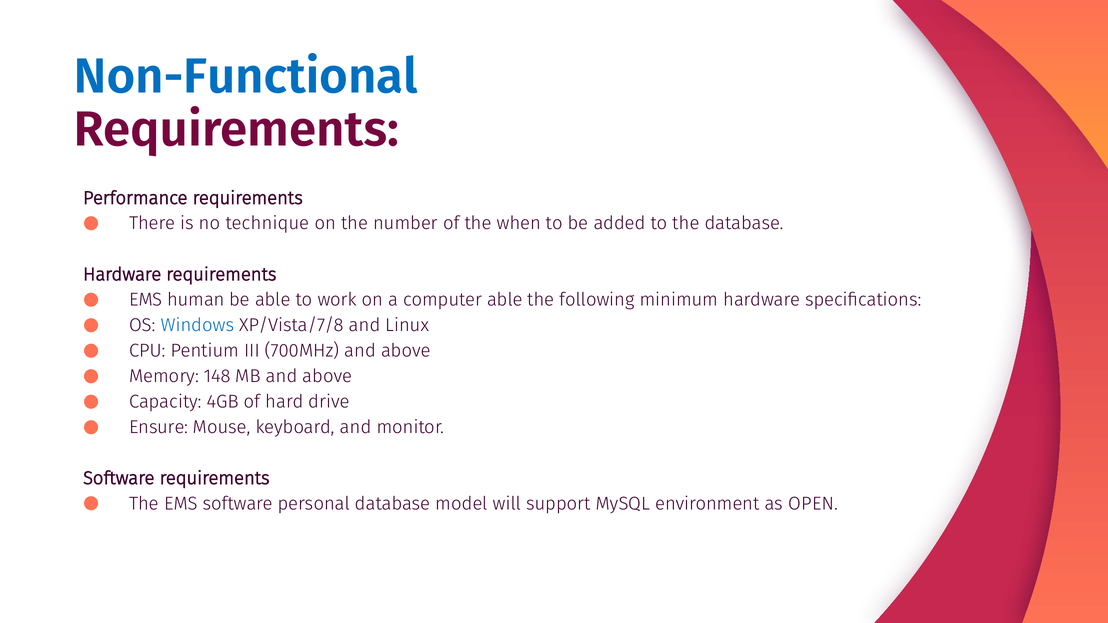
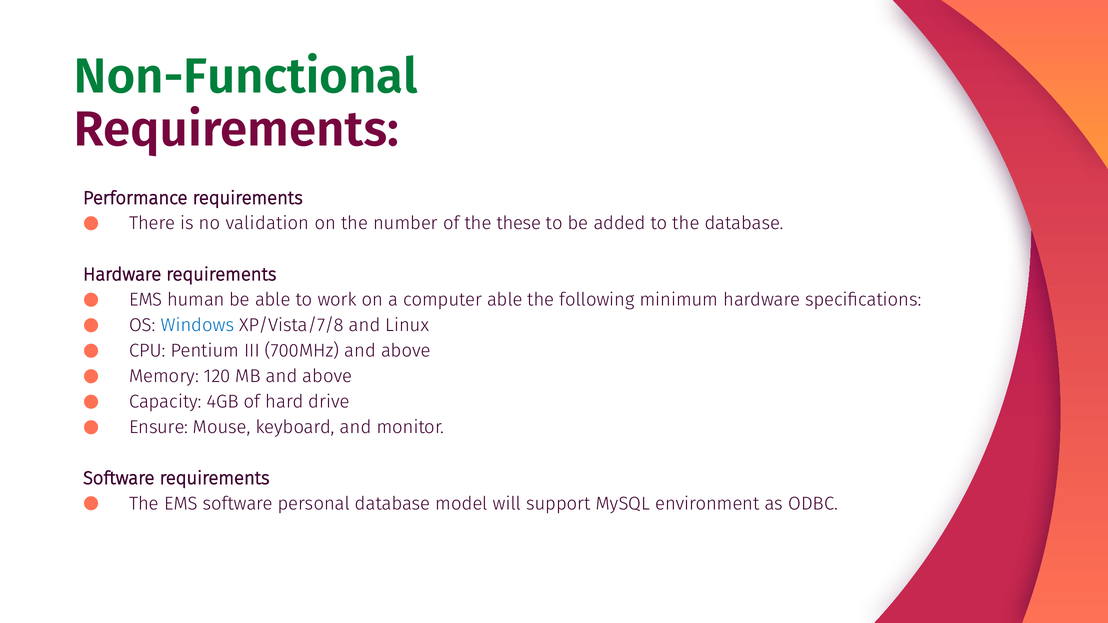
Non-Functional colour: blue -> green
technique: technique -> validation
when: when -> these
148: 148 -> 120
OPEN: OPEN -> ODBC
